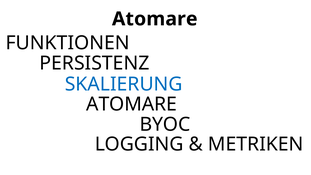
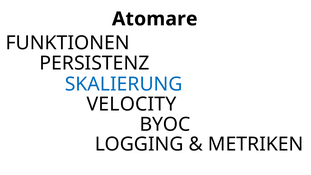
ATOMARE at (132, 104): ATOMARE -> VELOCITY
